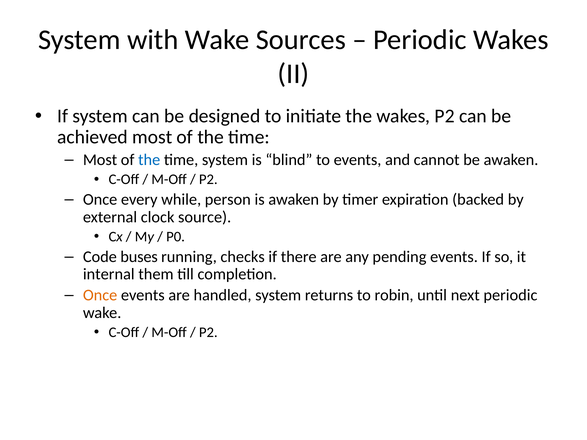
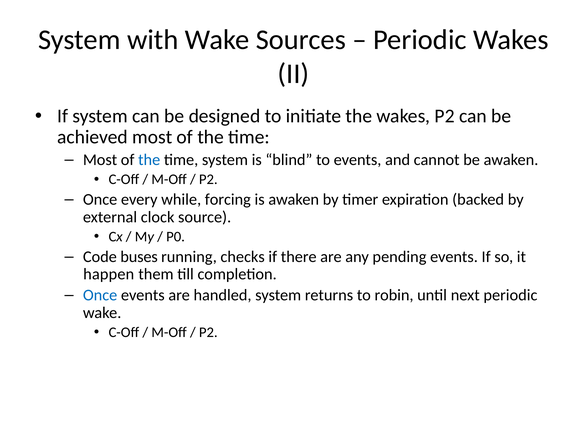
person: person -> forcing
internal: internal -> happen
Once at (100, 295) colour: orange -> blue
